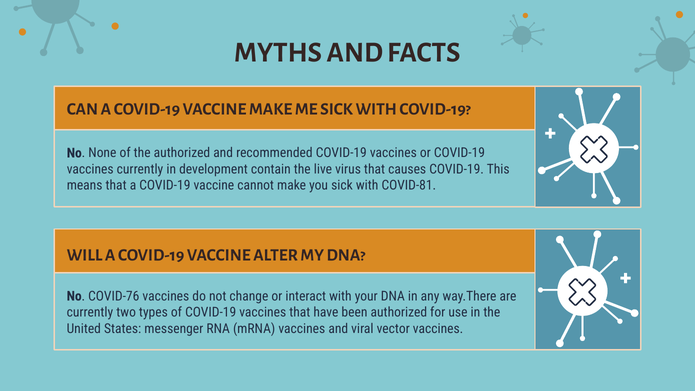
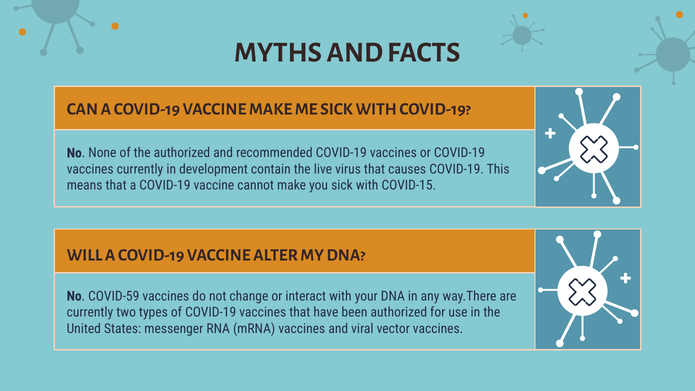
COVID-81: COVID-81 -> COVID-15
COVID-76: COVID-76 -> COVID-59
